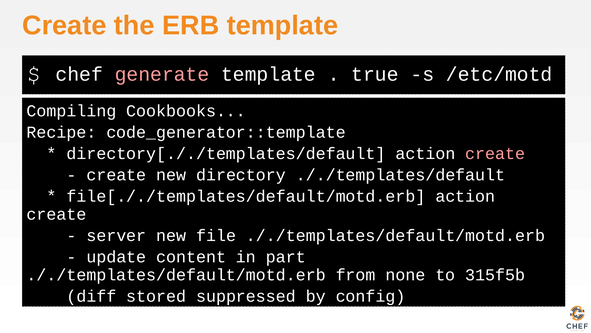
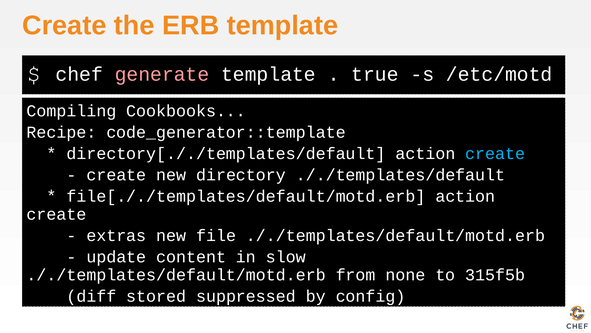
create at (495, 153) colour: pink -> light blue
server: server -> extras
part: part -> slow
